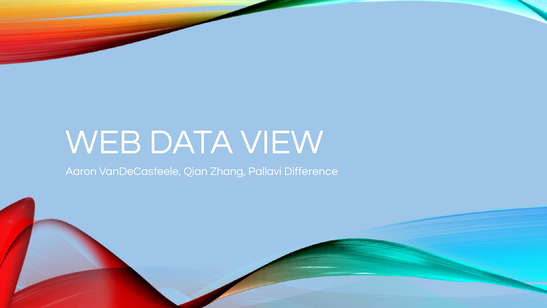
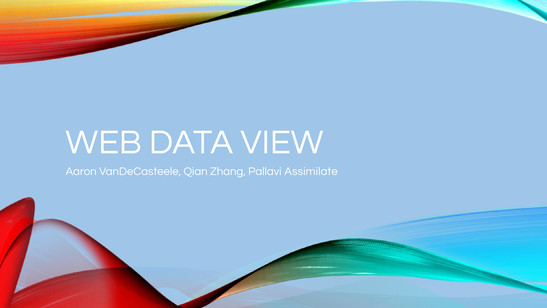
Difference: Difference -> Assimilate
